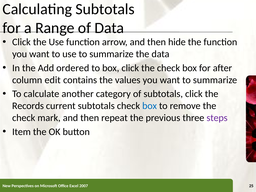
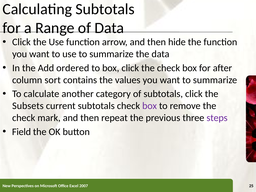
edit: edit -> sort
Records: Records -> Subsets
box at (150, 106) colour: blue -> purple
Item: Item -> Field
